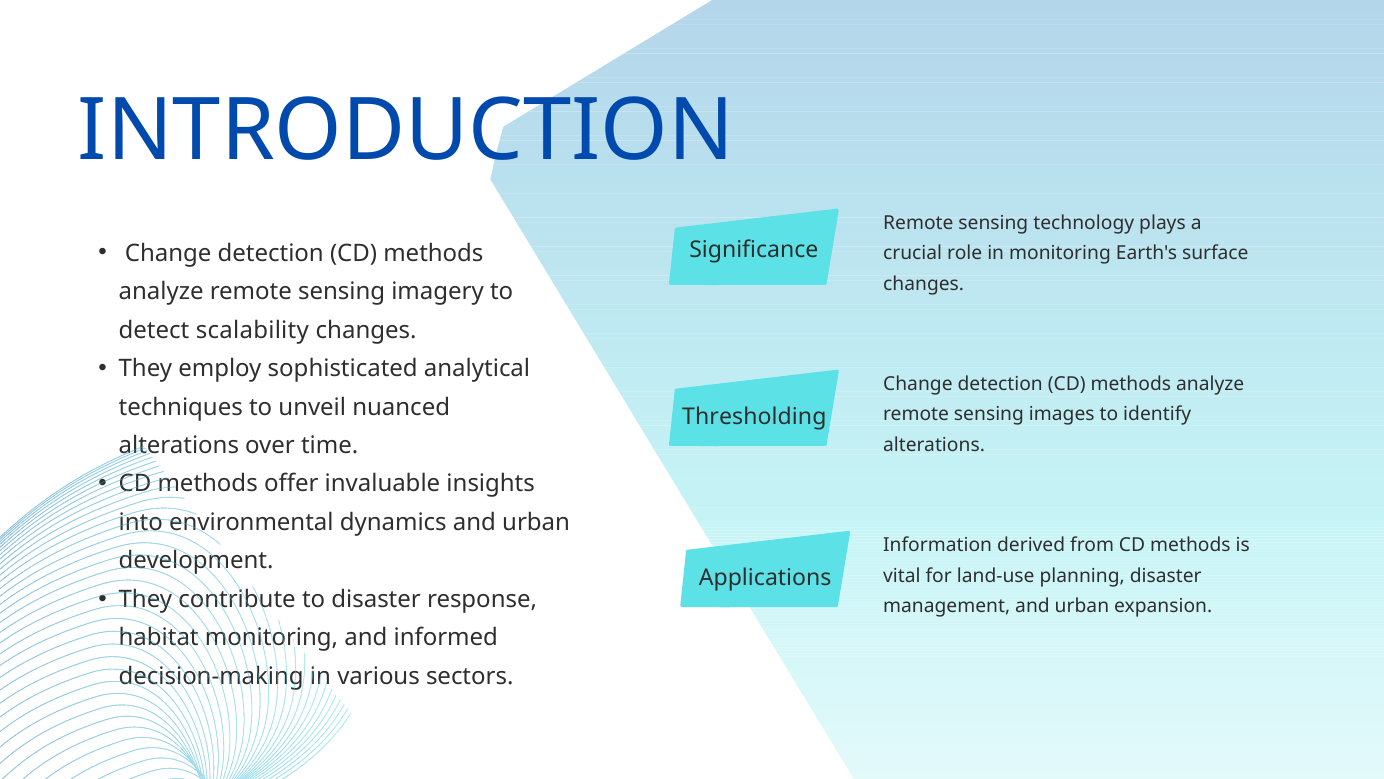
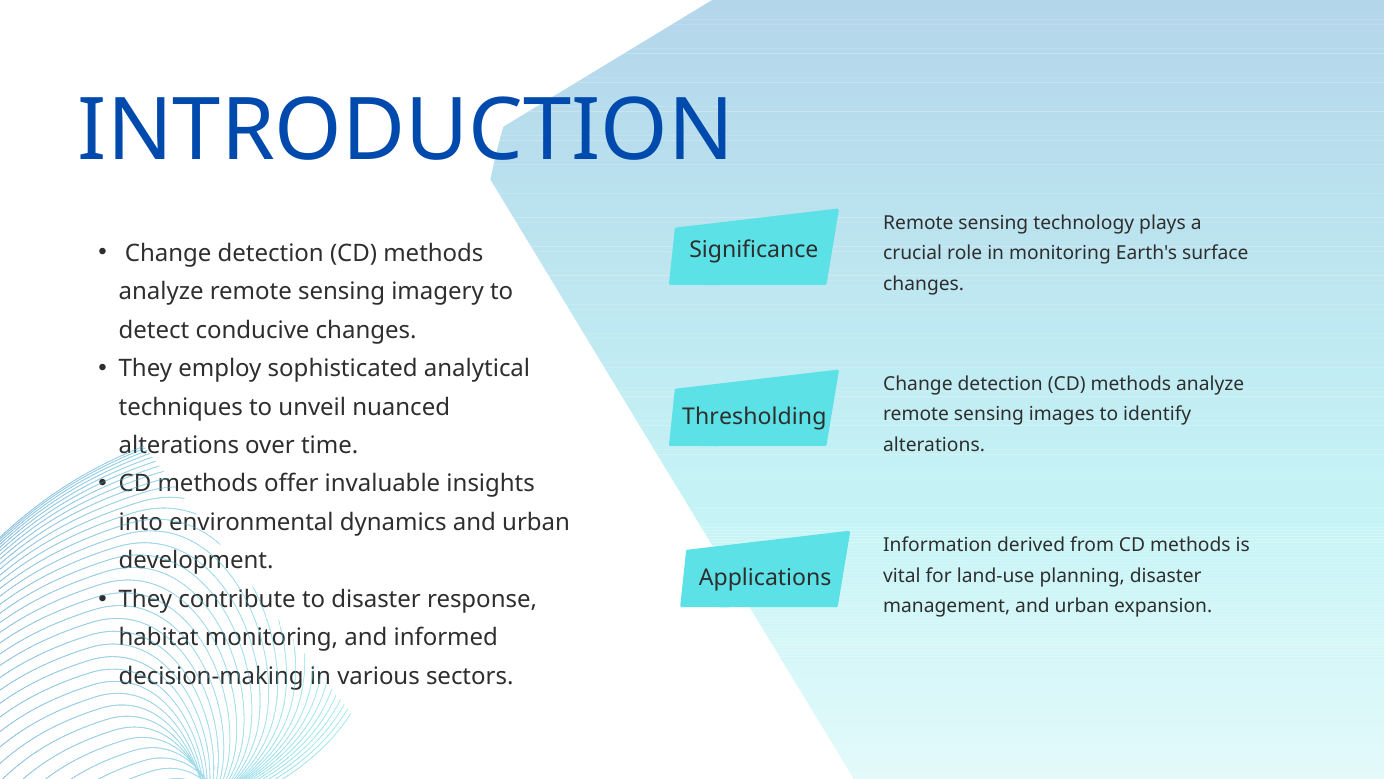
scalability: scalability -> conducive
